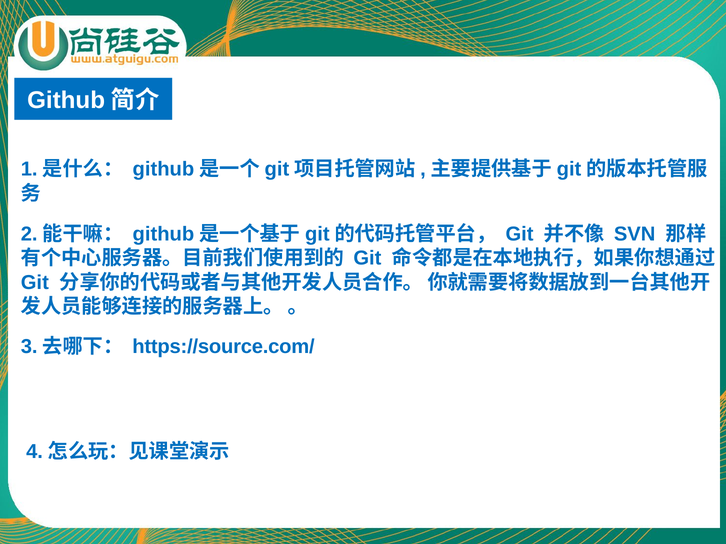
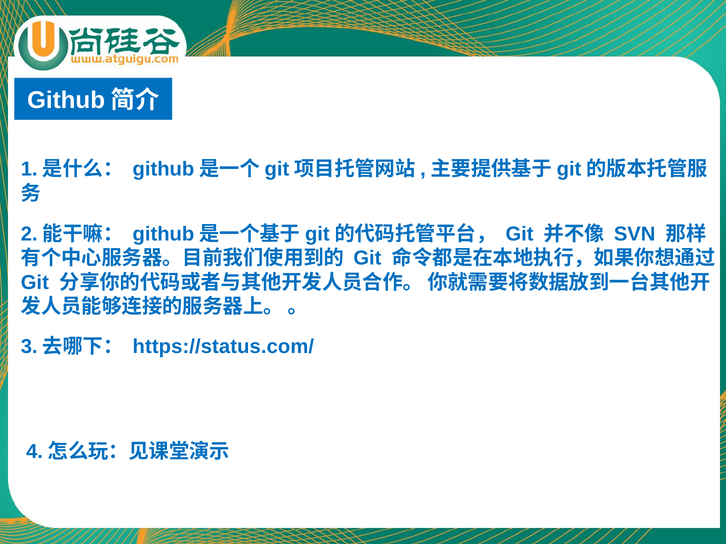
https://source.com/: https://source.com/ -> https://status.com/
